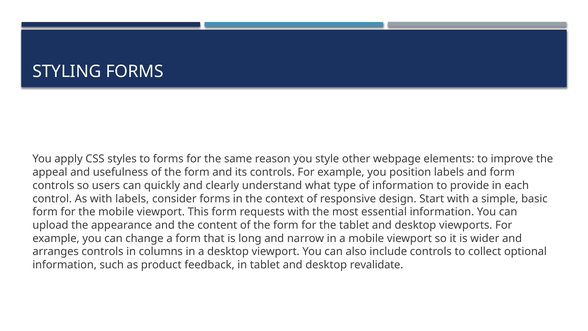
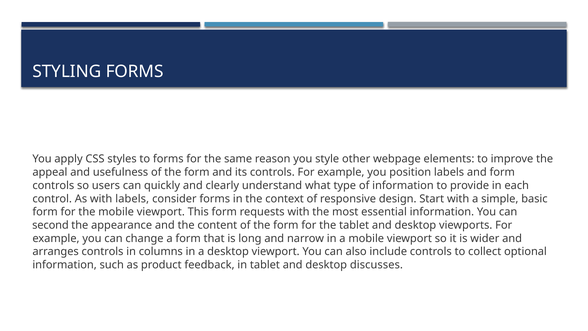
upload: upload -> second
revalidate: revalidate -> discusses
